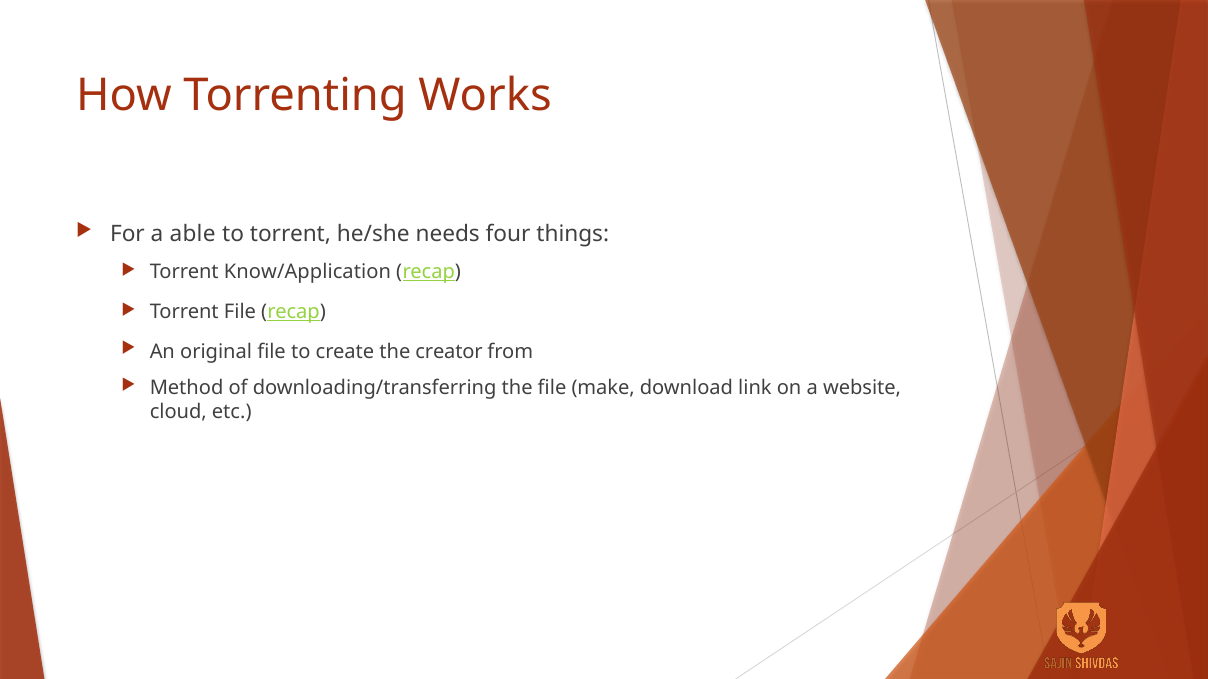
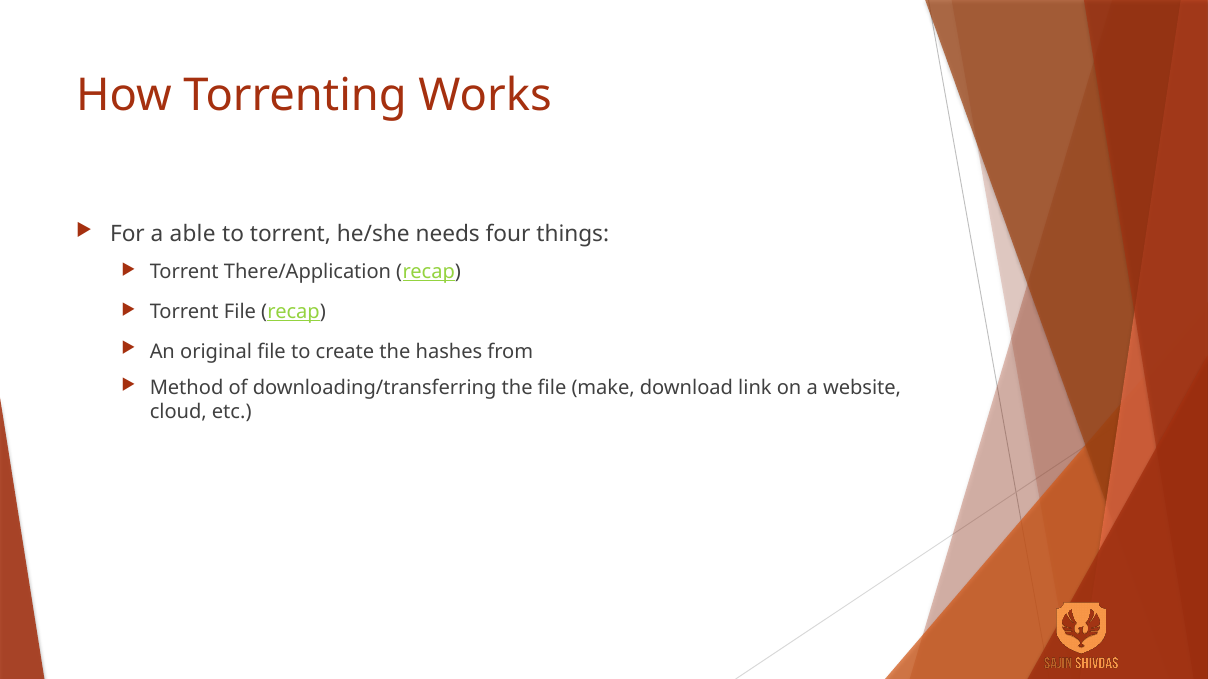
Know/Application: Know/Application -> There/Application
creator: creator -> hashes
